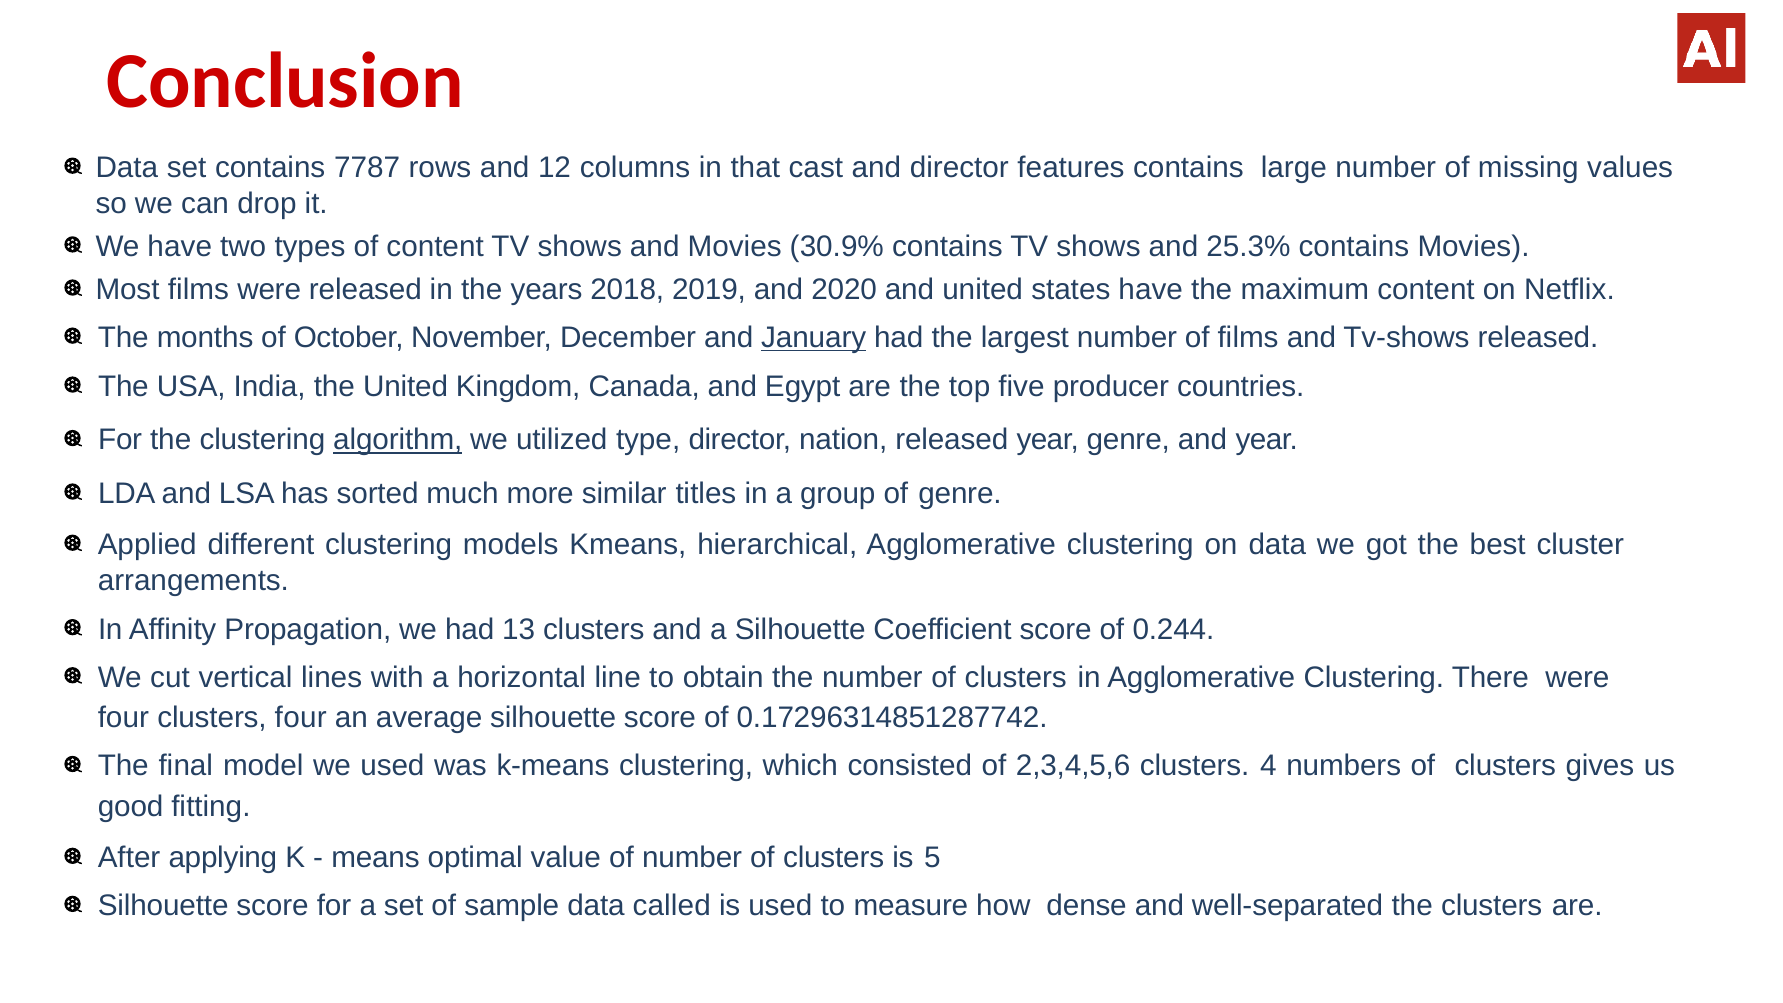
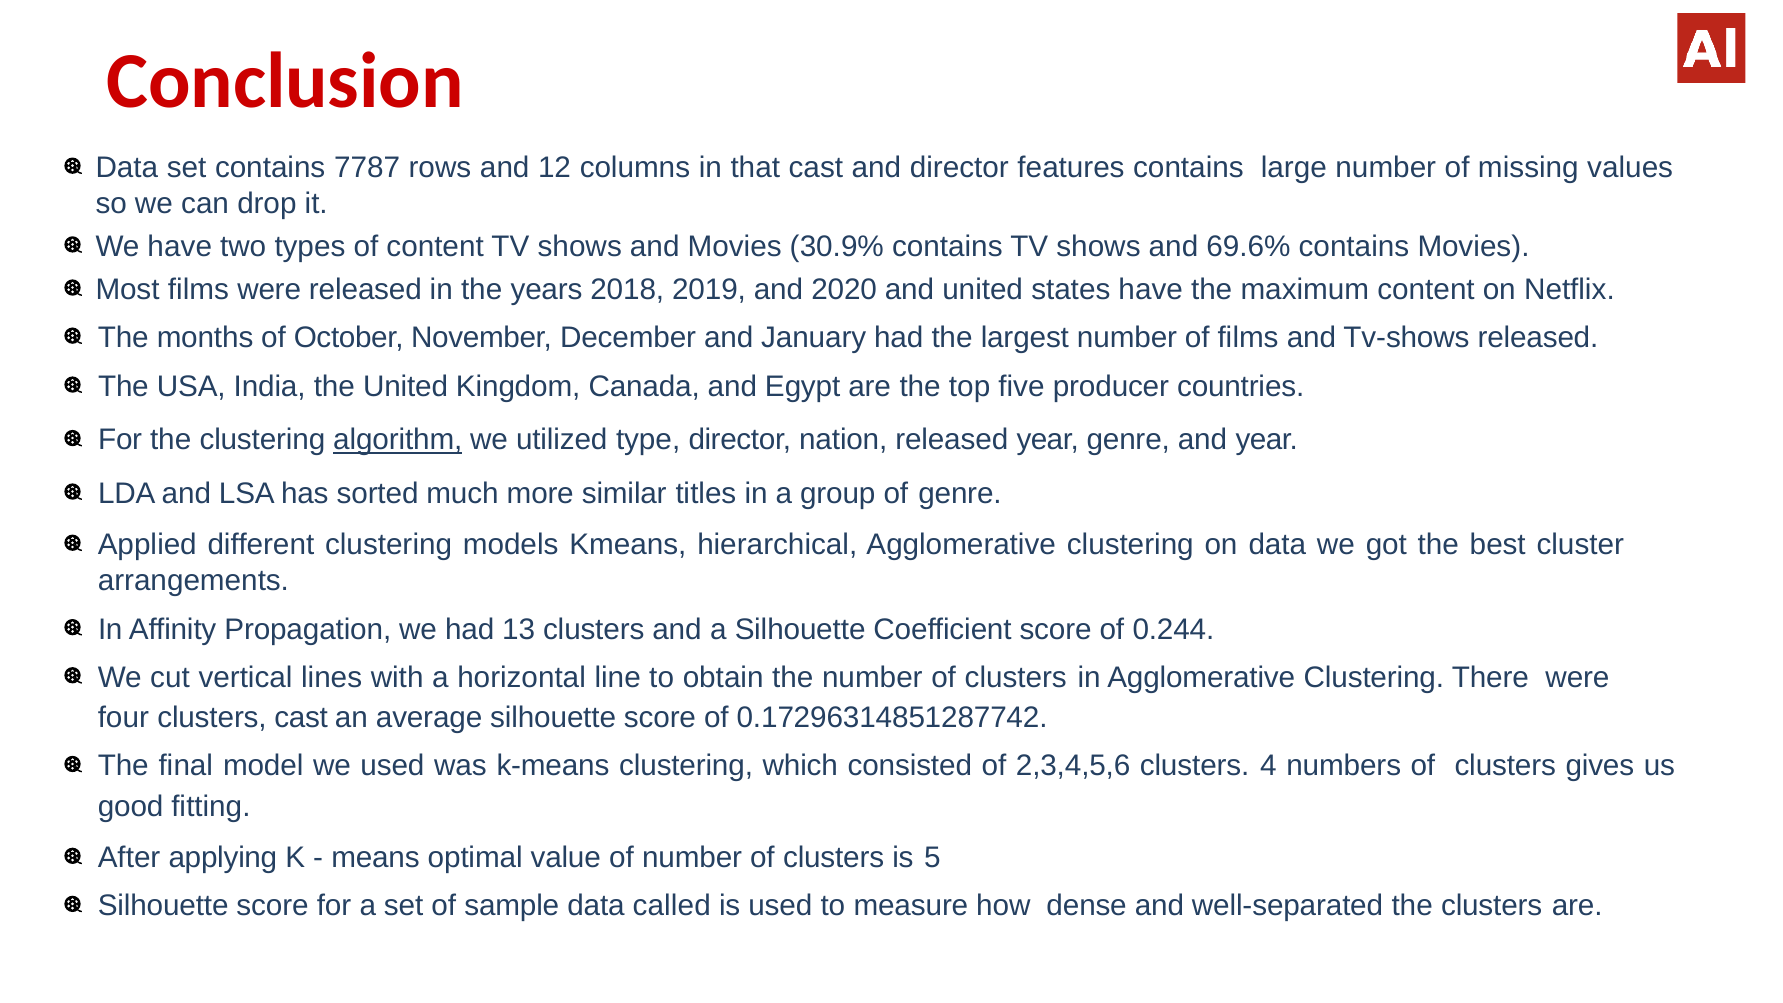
25.3%: 25.3% -> 69.6%
January underline: present -> none
clusters four: four -> cast
